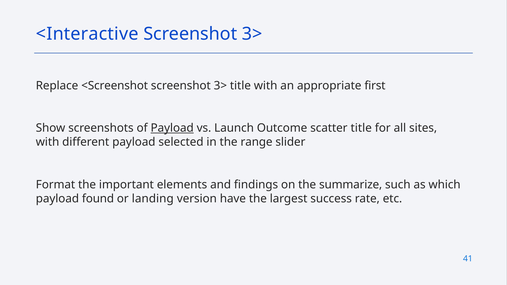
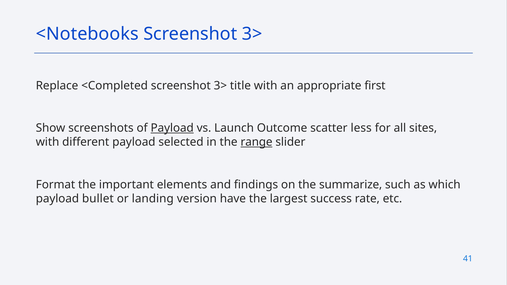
<Interactive: <Interactive -> <Notebooks
<Screenshot: <Screenshot -> <Completed
scatter title: title -> less
range underline: none -> present
found: found -> bullet
